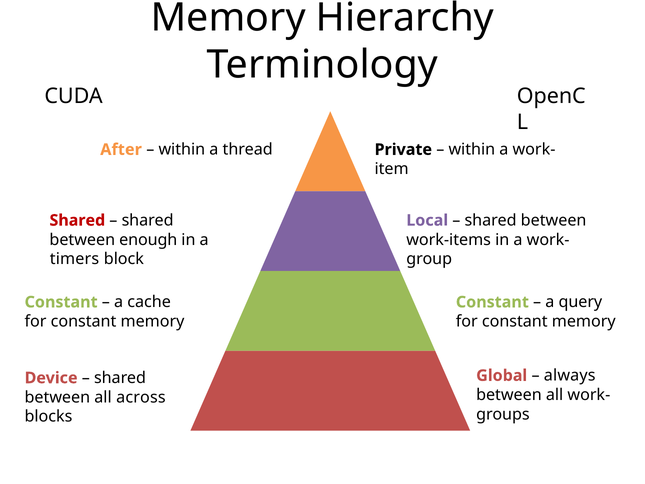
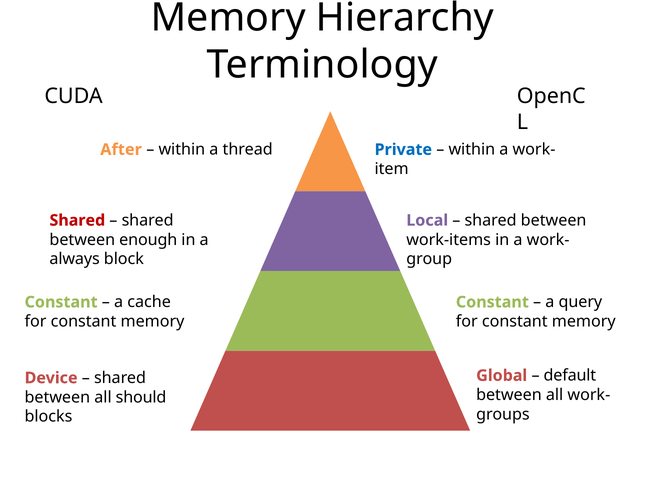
Private colour: black -> blue
timers: timers -> always
always: always -> default
across: across -> should
